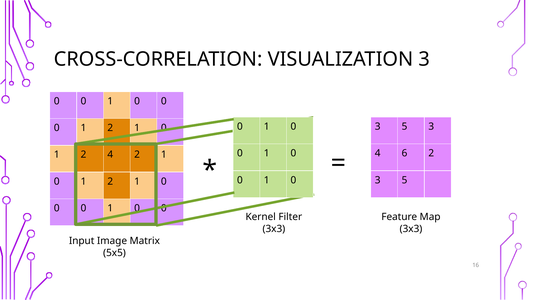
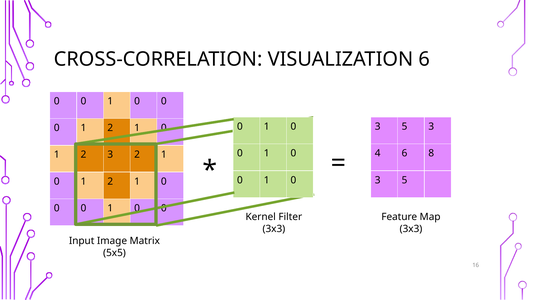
VISUALIZATION 3: 3 -> 6
6 2: 2 -> 8
2 4: 4 -> 3
